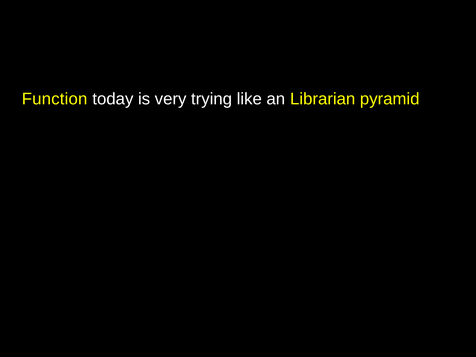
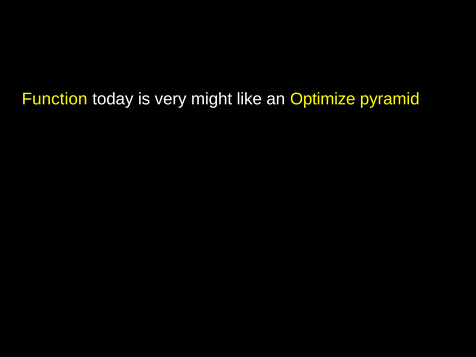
trying: trying -> might
Librarian: Librarian -> Optimize
